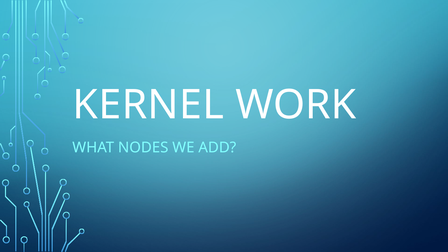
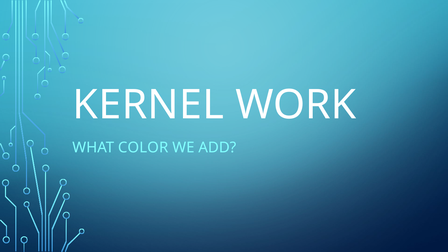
NODES: NODES -> COLOR
